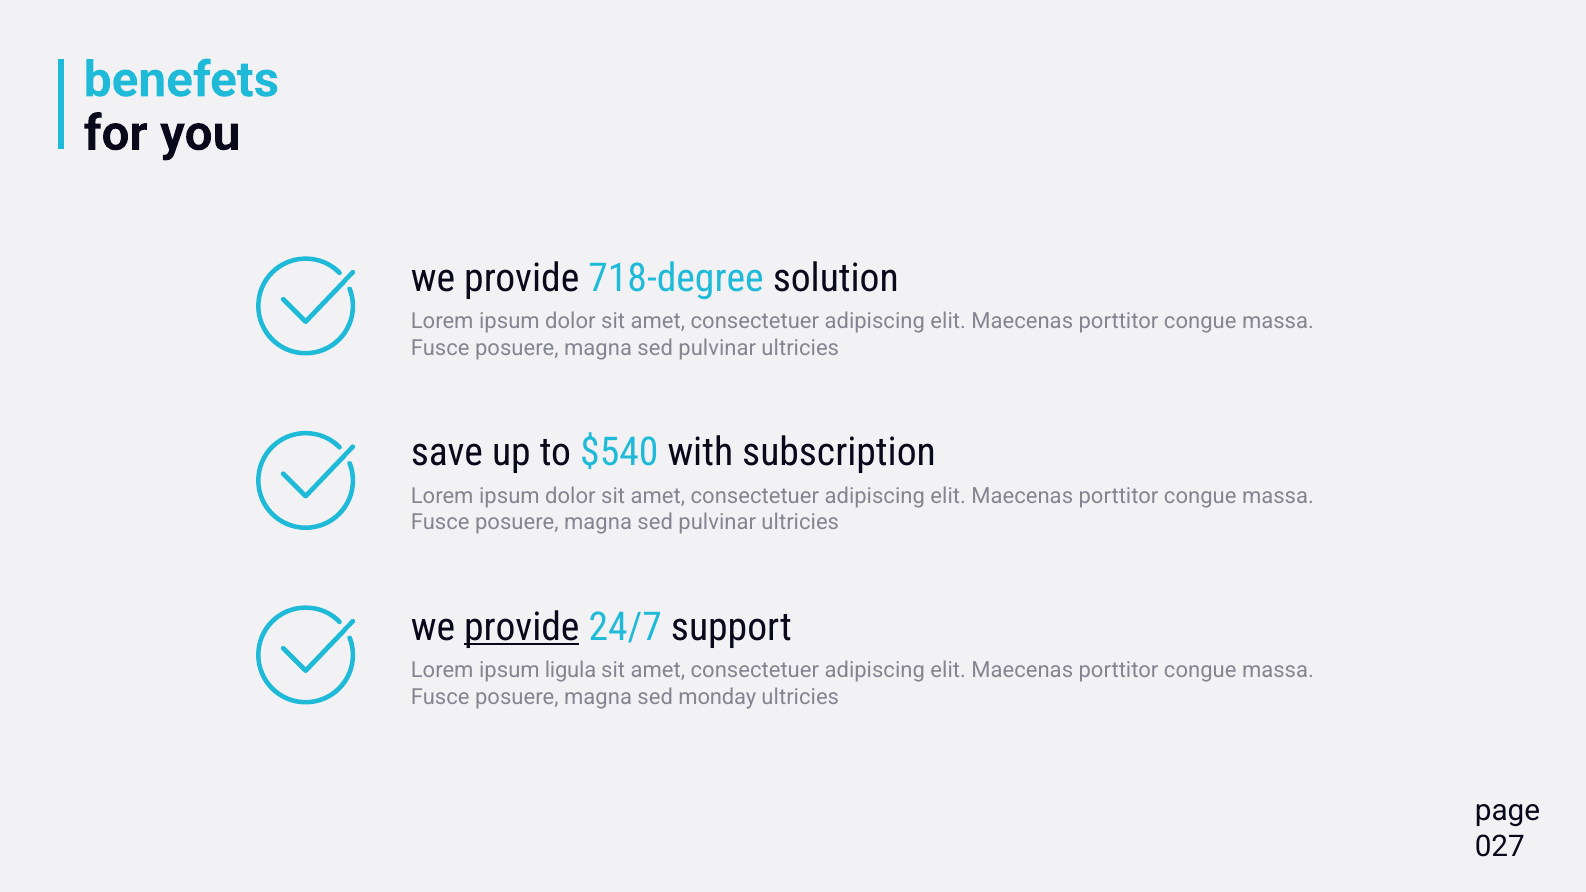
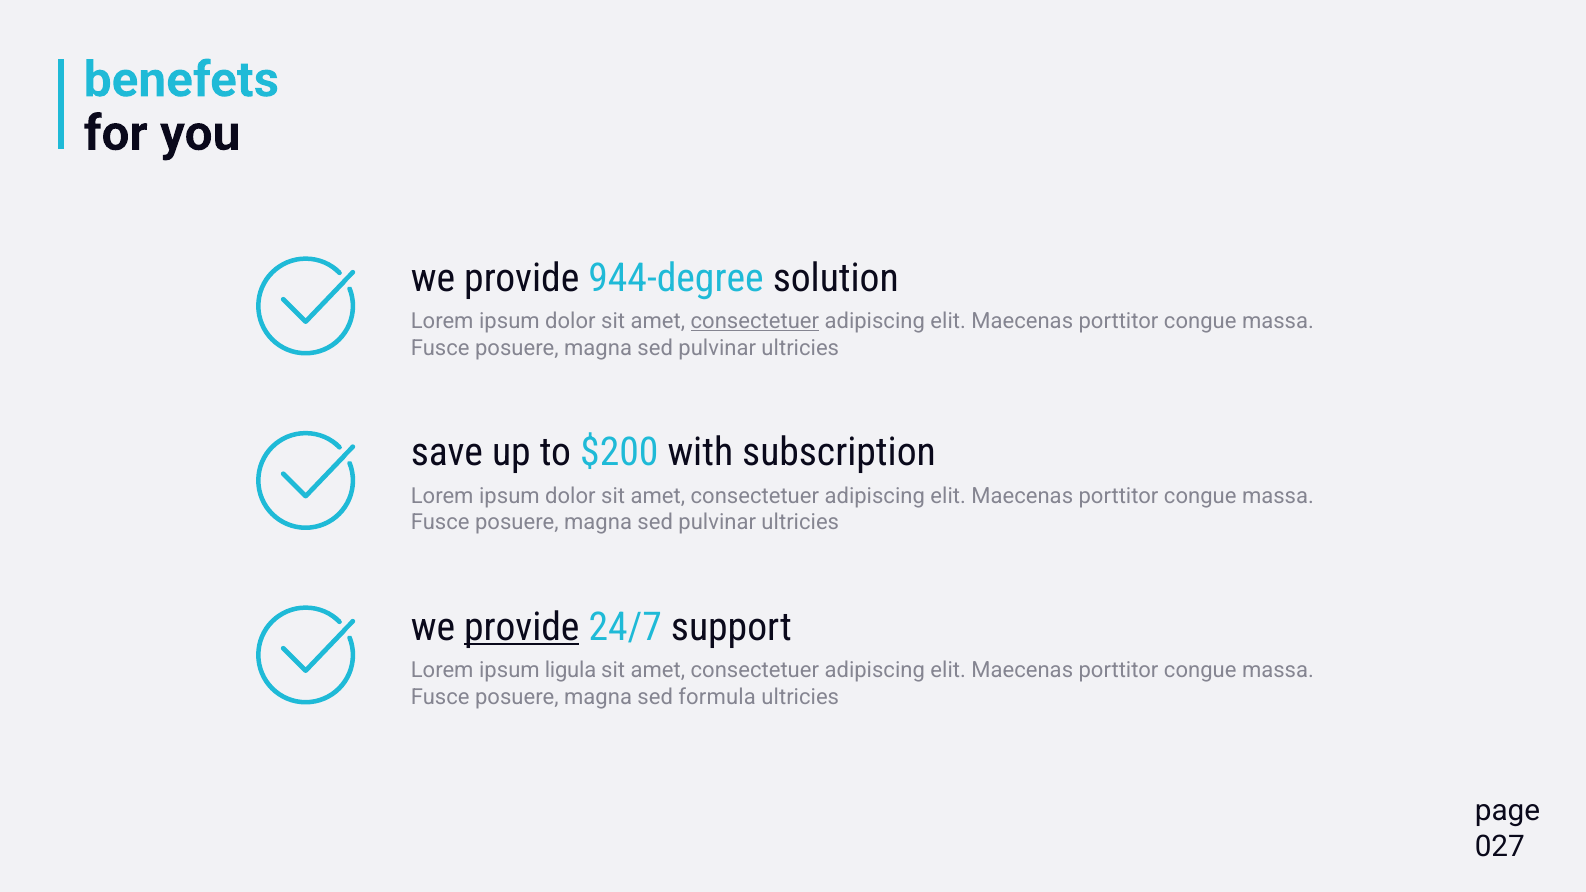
718-degree: 718-degree -> 944-degree
consectetuer at (755, 321) underline: none -> present
$540: $540 -> $200
monday: monday -> formula
